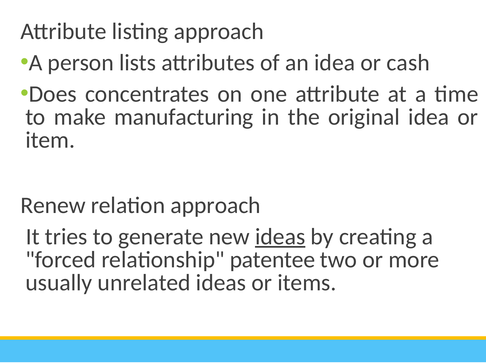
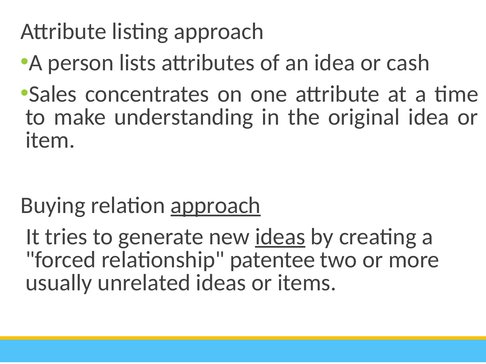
Does: Does -> Sales
manufacturing: manufacturing -> understanding
Renew: Renew -> Buying
approach at (216, 206) underline: none -> present
